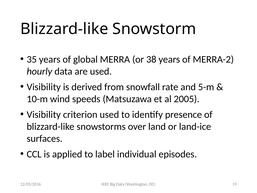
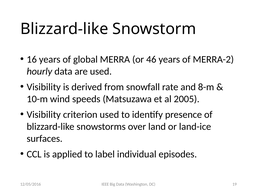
35: 35 -> 16
38: 38 -> 46
5-m: 5-m -> 8-m
